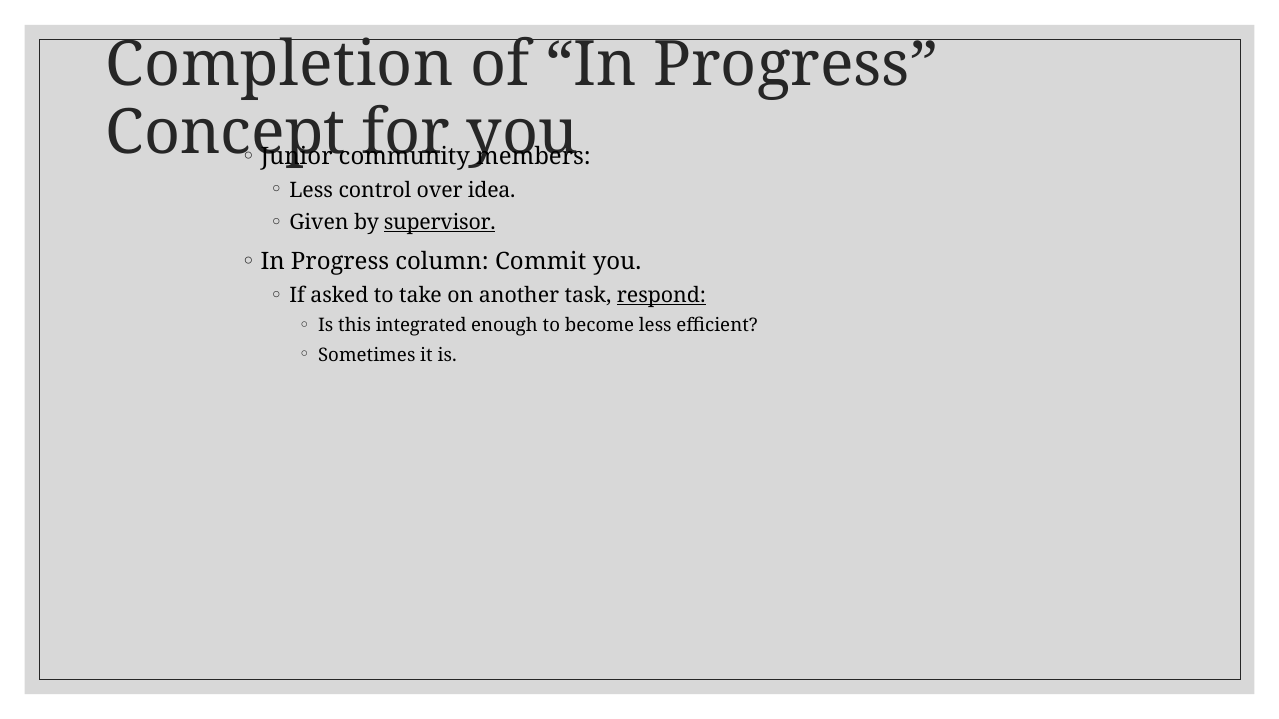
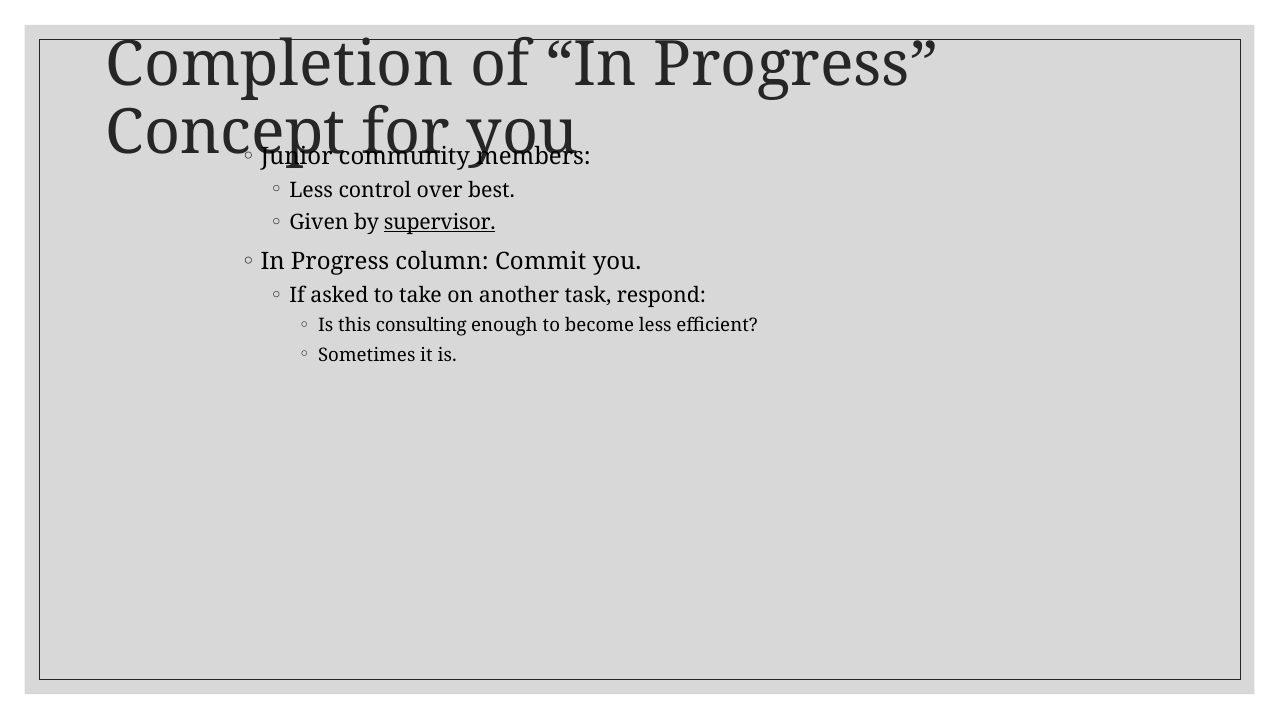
idea: idea -> best
respond underline: present -> none
integrated: integrated -> consulting
